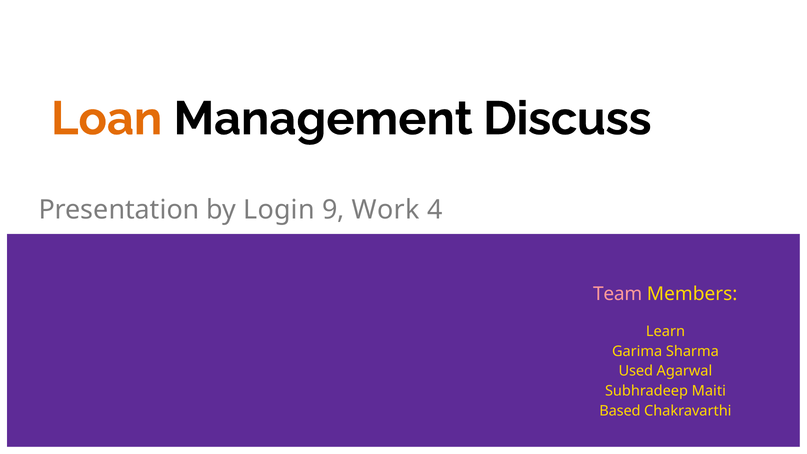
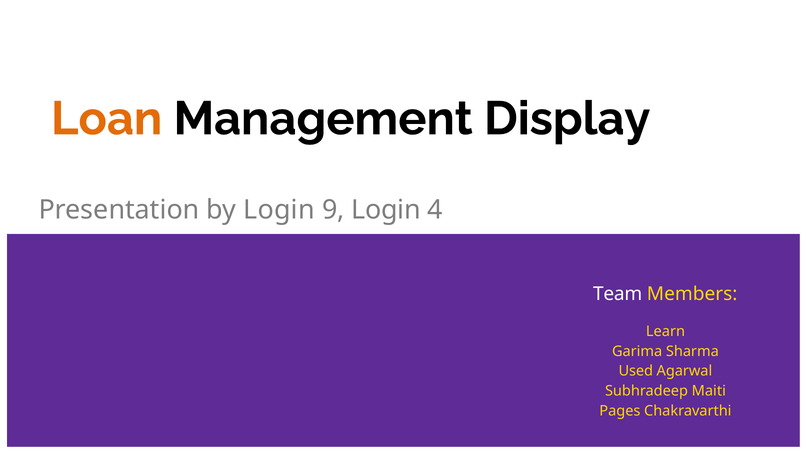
Discuss: Discuss -> Display
9 Work: Work -> Login
Team colour: pink -> white
Based: Based -> Pages
